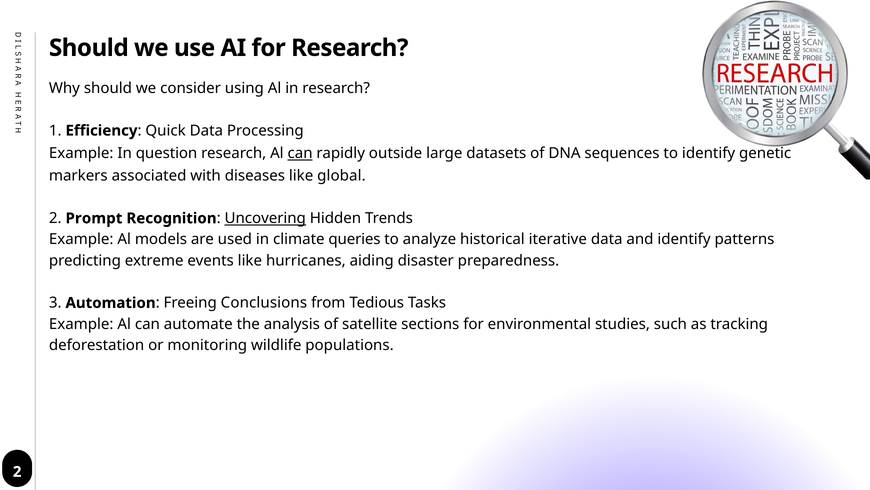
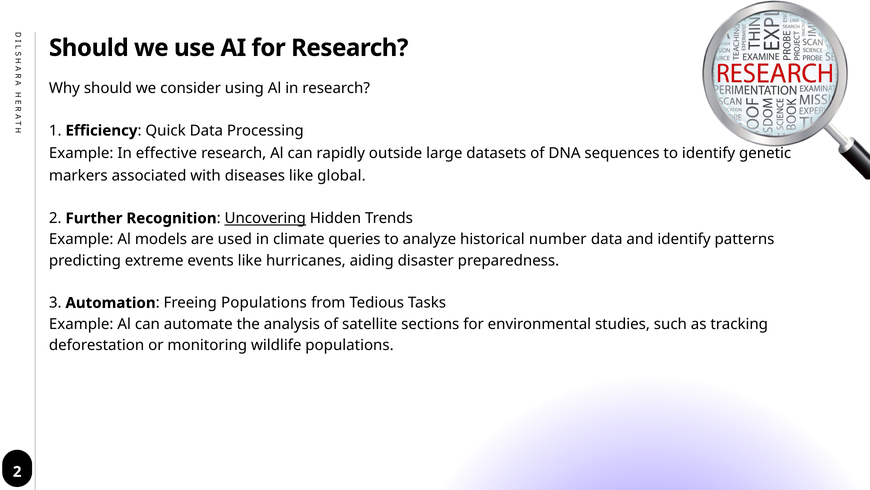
question: question -> effective
can at (300, 153) underline: present -> none
Prompt: Prompt -> Further
iterative: iterative -> number
Freeing Conclusions: Conclusions -> Populations
